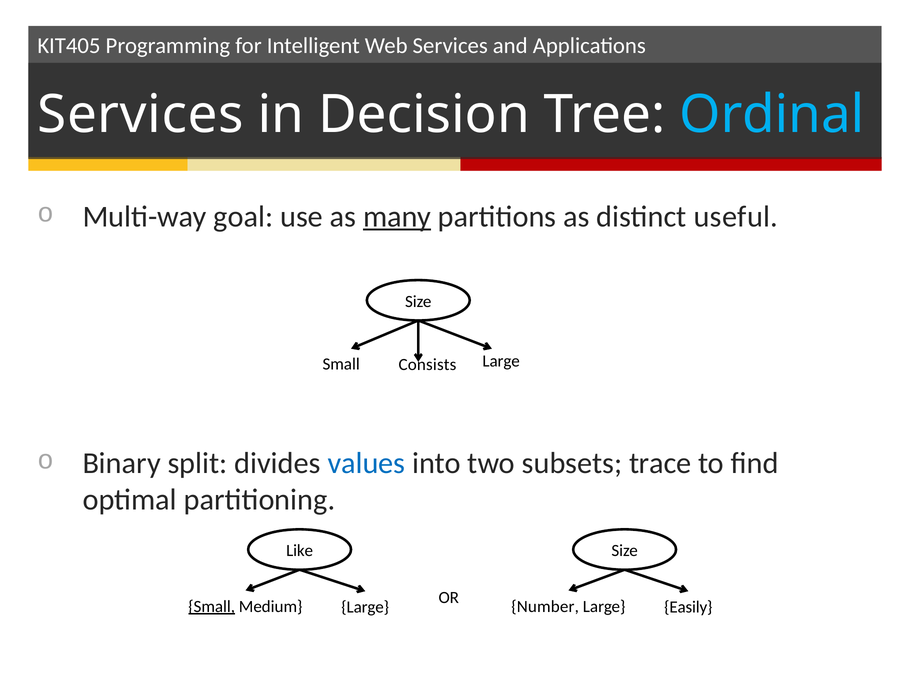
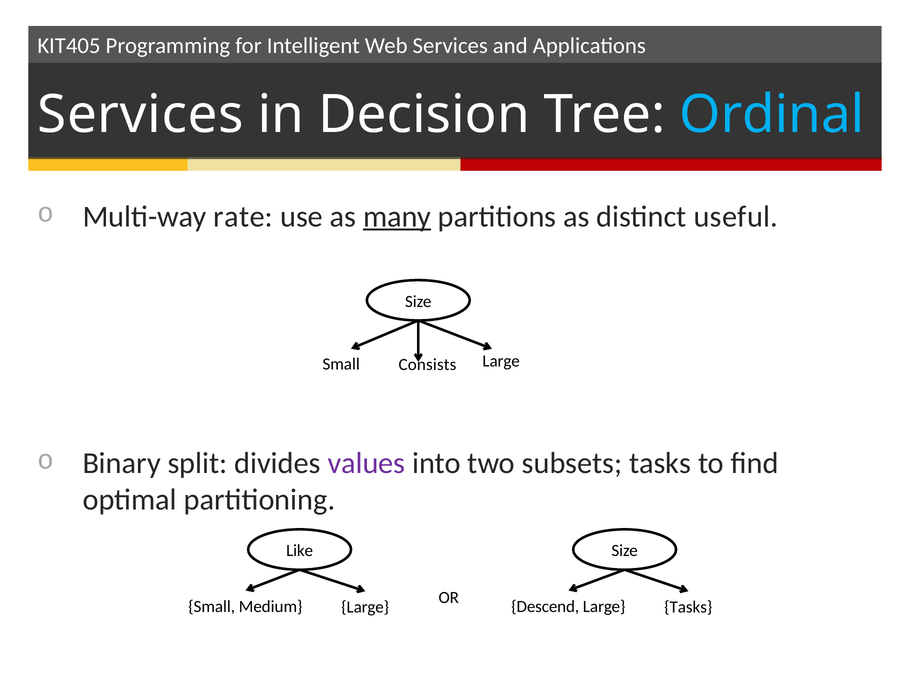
goal: goal -> rate
values colour: blue -> purple
subsets trace: trace -> tasks
Small at (212, 606) underline: present -> none
Number: Number -> Descend
Large Easily: Easily -> Tasks
